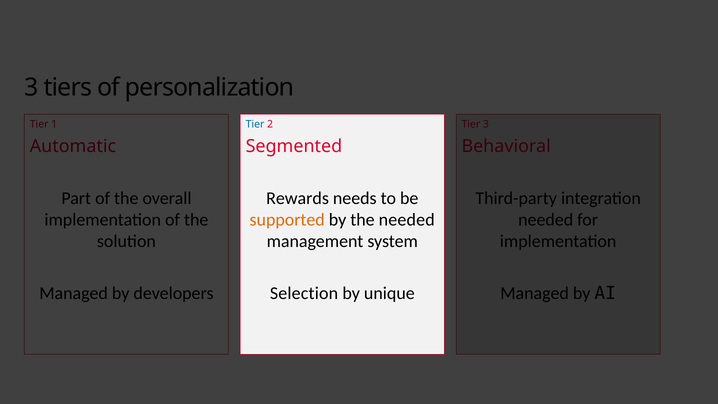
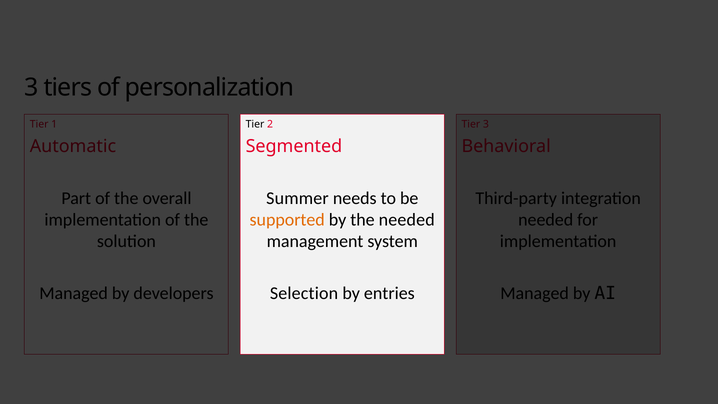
Tier at (255, 124) colour: blue -> black
Rewards: Rewards -> Summer
unique: unique -> entries
